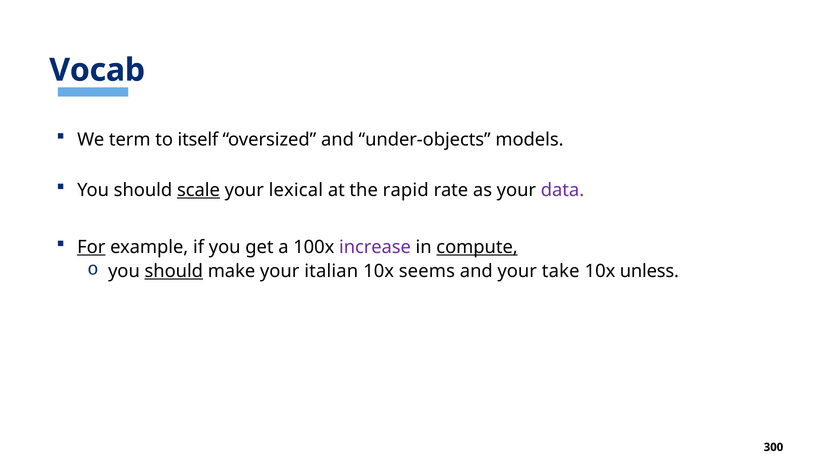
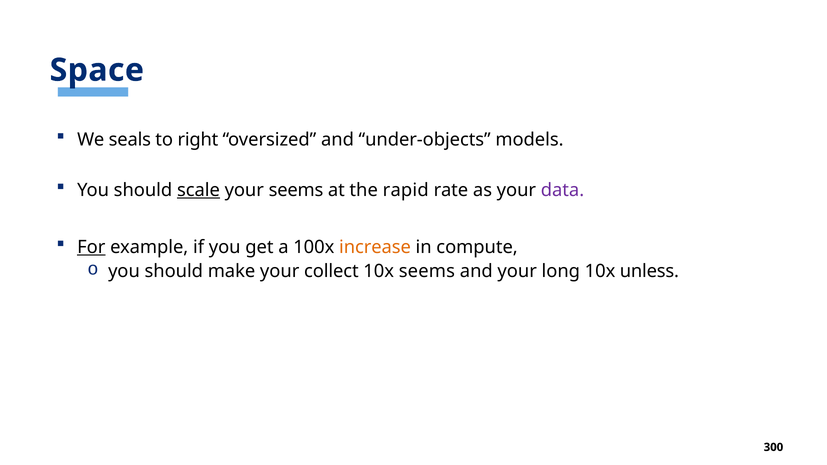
Vocab: Vocab -> Space
term: term -> seals
itself: itself -> right
your lexical: lexical -> seems
increase colour: purple -> orange
compute underline: present -> none
should at (174, 271) underline: present -> none
italian: italian -> collect
take: take -> long
